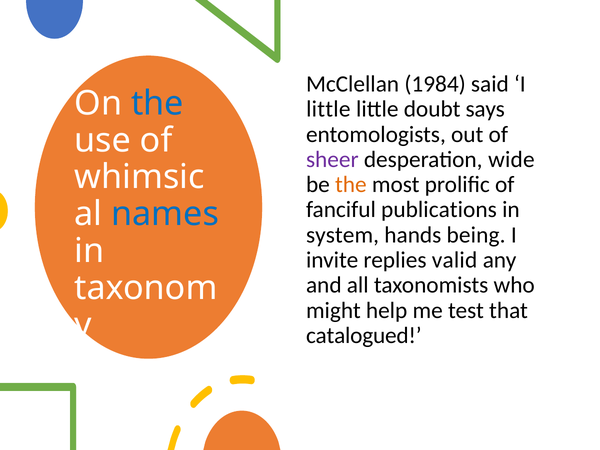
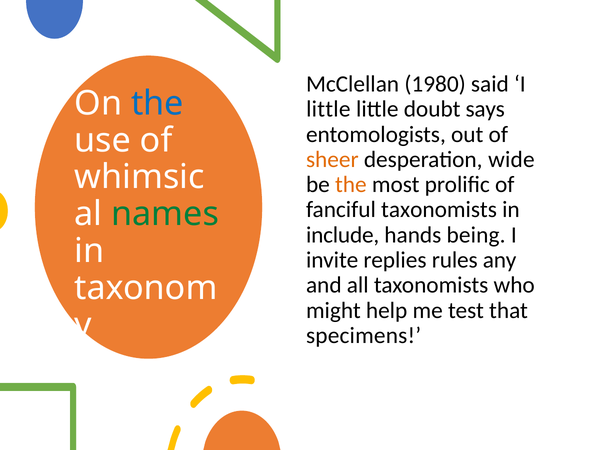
1984: 1984 -> 1980
sheer colour: purple -> orange
fanciful publications: publications -> taxonomists
names colour: blue -> green
system: system -> include
valid: valid -> rules
catalogued: catalogued -> specimens
